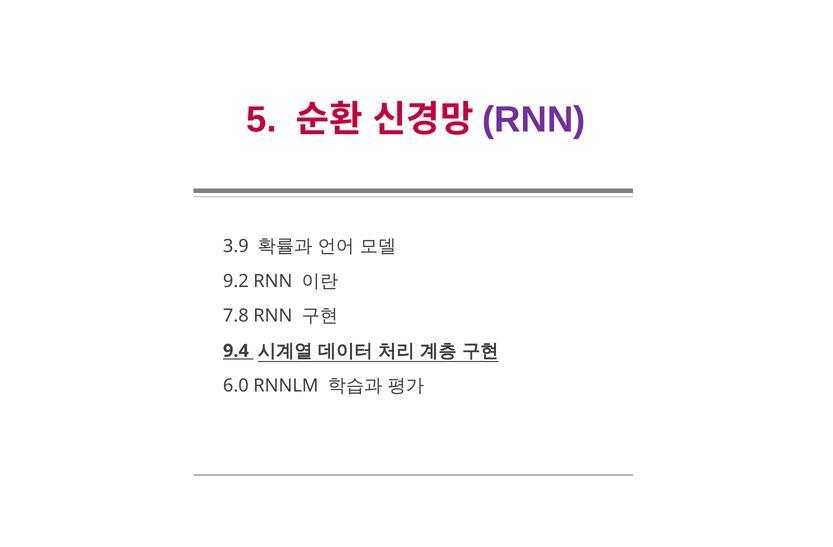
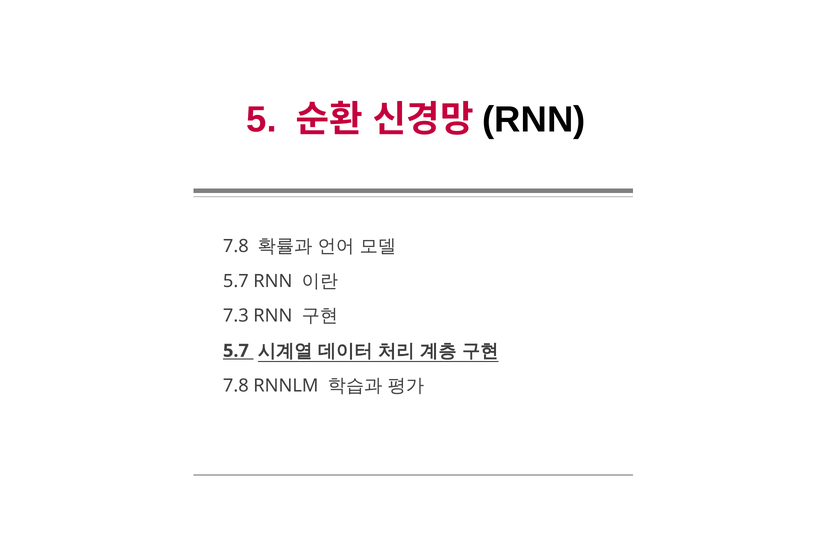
RNN at (534, 120) colour: purple -> black
3.9 at (236, 246): 3.9 -> 7.8
9.2 at (236, 281): 9.2 -> 5.7
7.8: 7.8 -> 7.3
9.4 at (236, 351): 9.4 -> 5.7
6.0 at (236, 386): 6.0 -> 7.8
